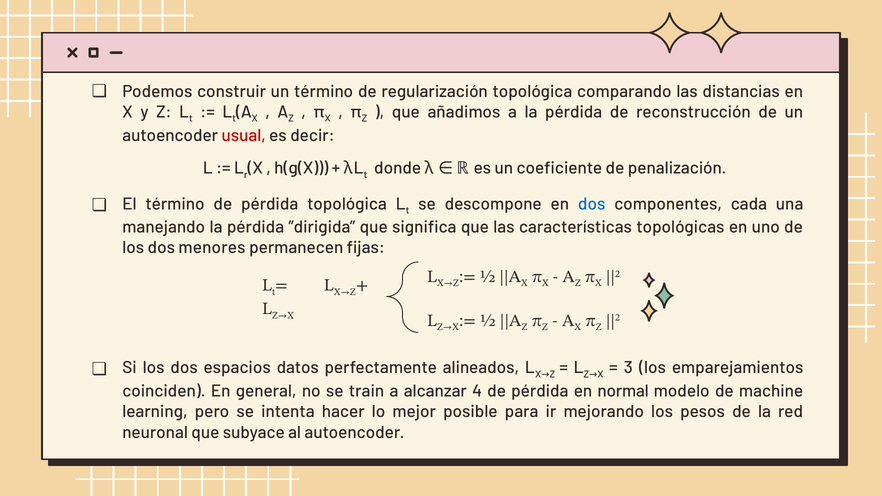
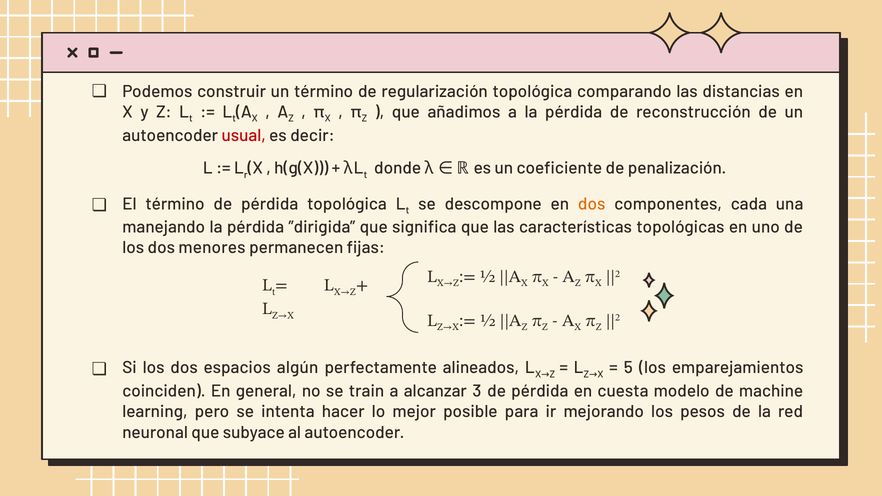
dos at (592, 204) colour: blue -> orange
datos: datos -> algún
3: 3 -> 5
4: 4 -> 3
normal: normal -> cuesta
